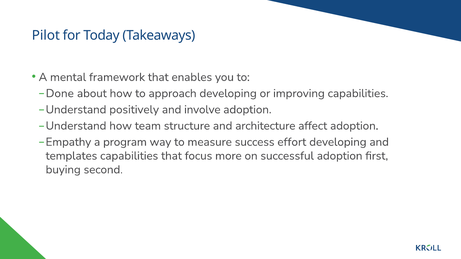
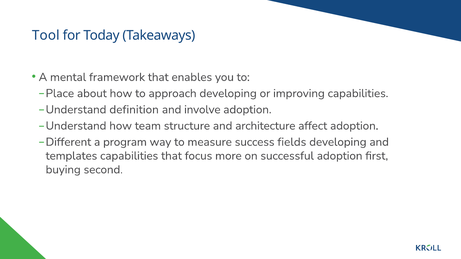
Pilot: Pilot -> Tool
Done: Done -> Place
positively: positively -> definition
Empathy: Empathy -> Different
effort: effort -> fields
